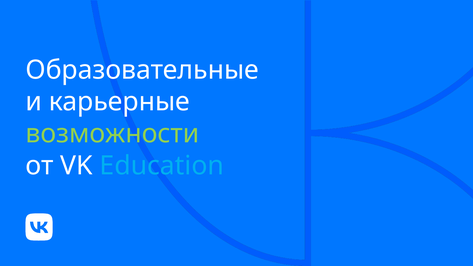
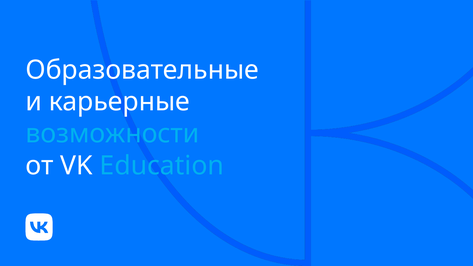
возможности colour: light green -> light blue
